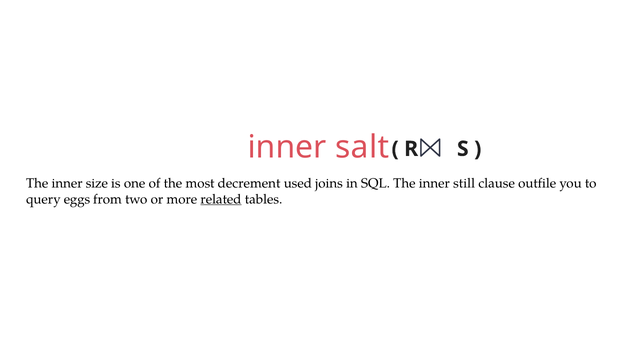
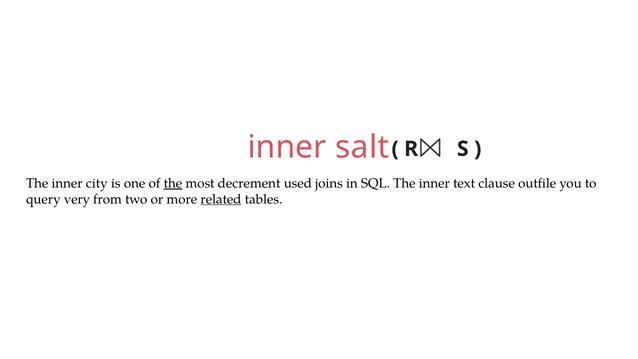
size: size -> city
the at (173, 183) underline: none -> present
still: still -> text
eggs: eggs -> very
